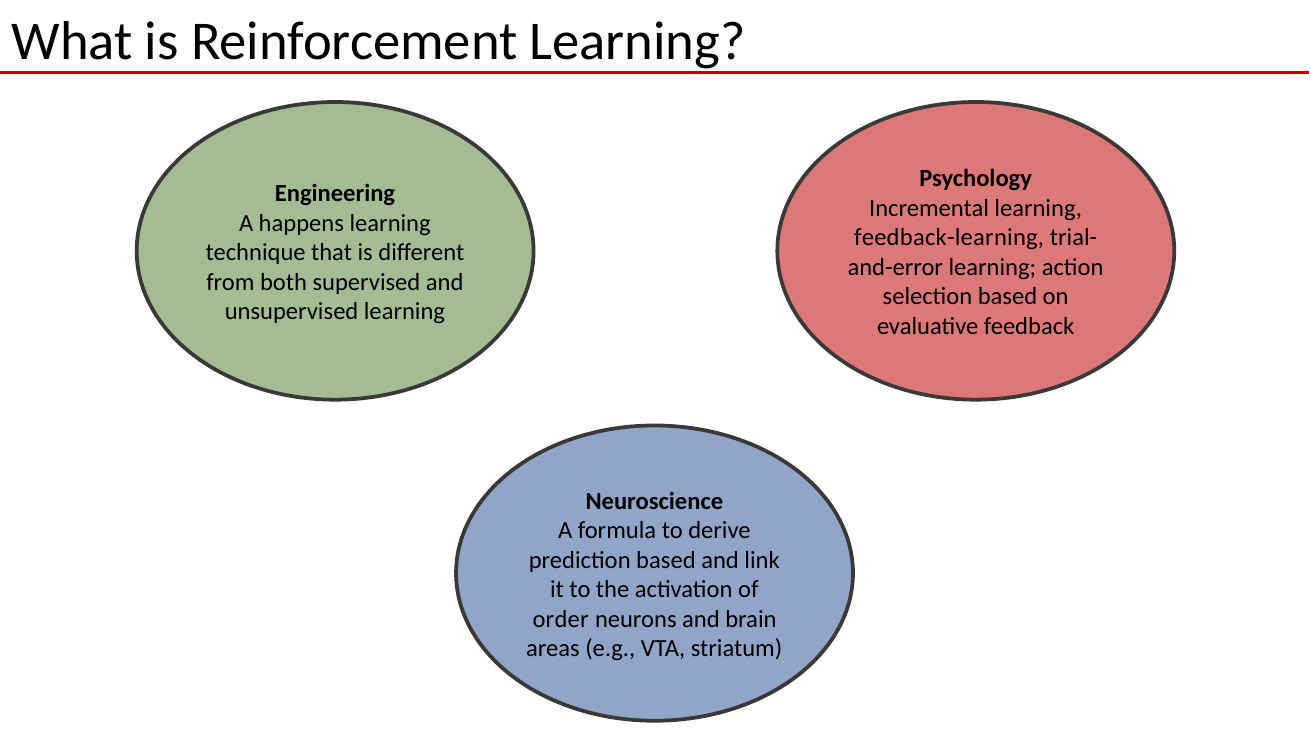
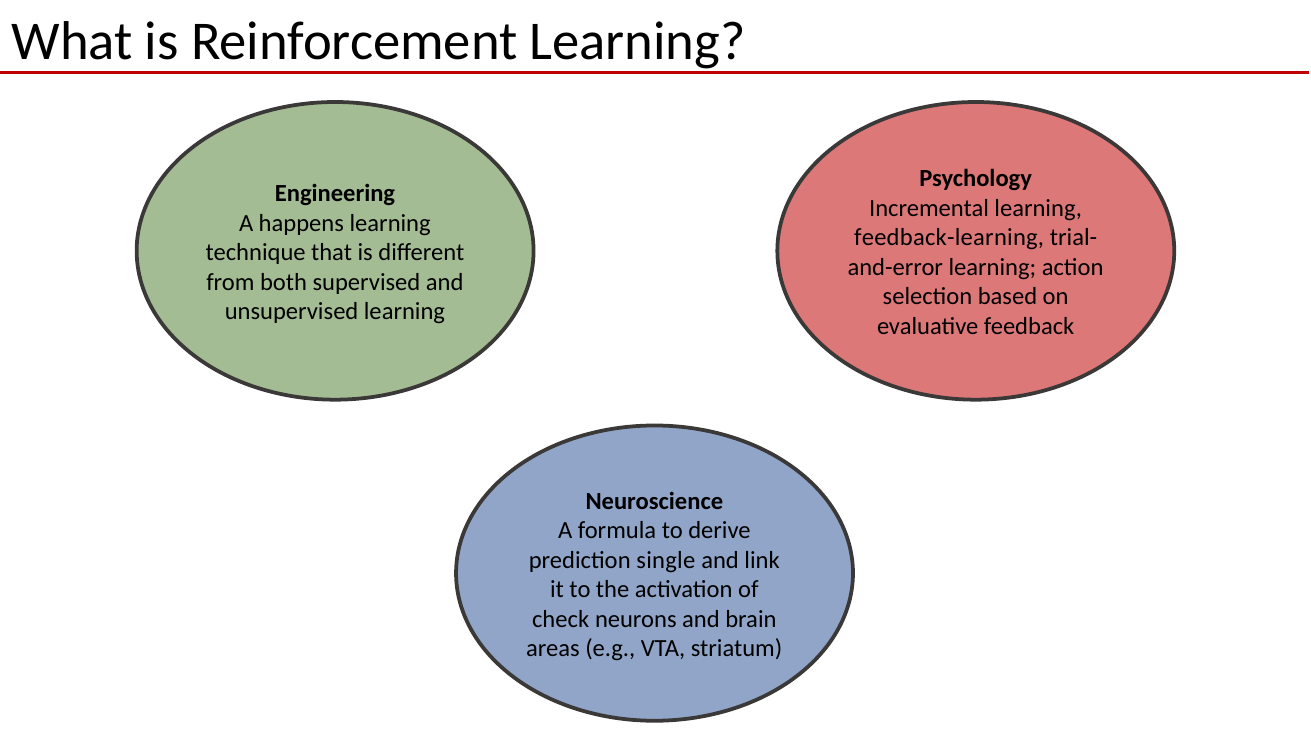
prediction based: based -> single
order: order -> check
